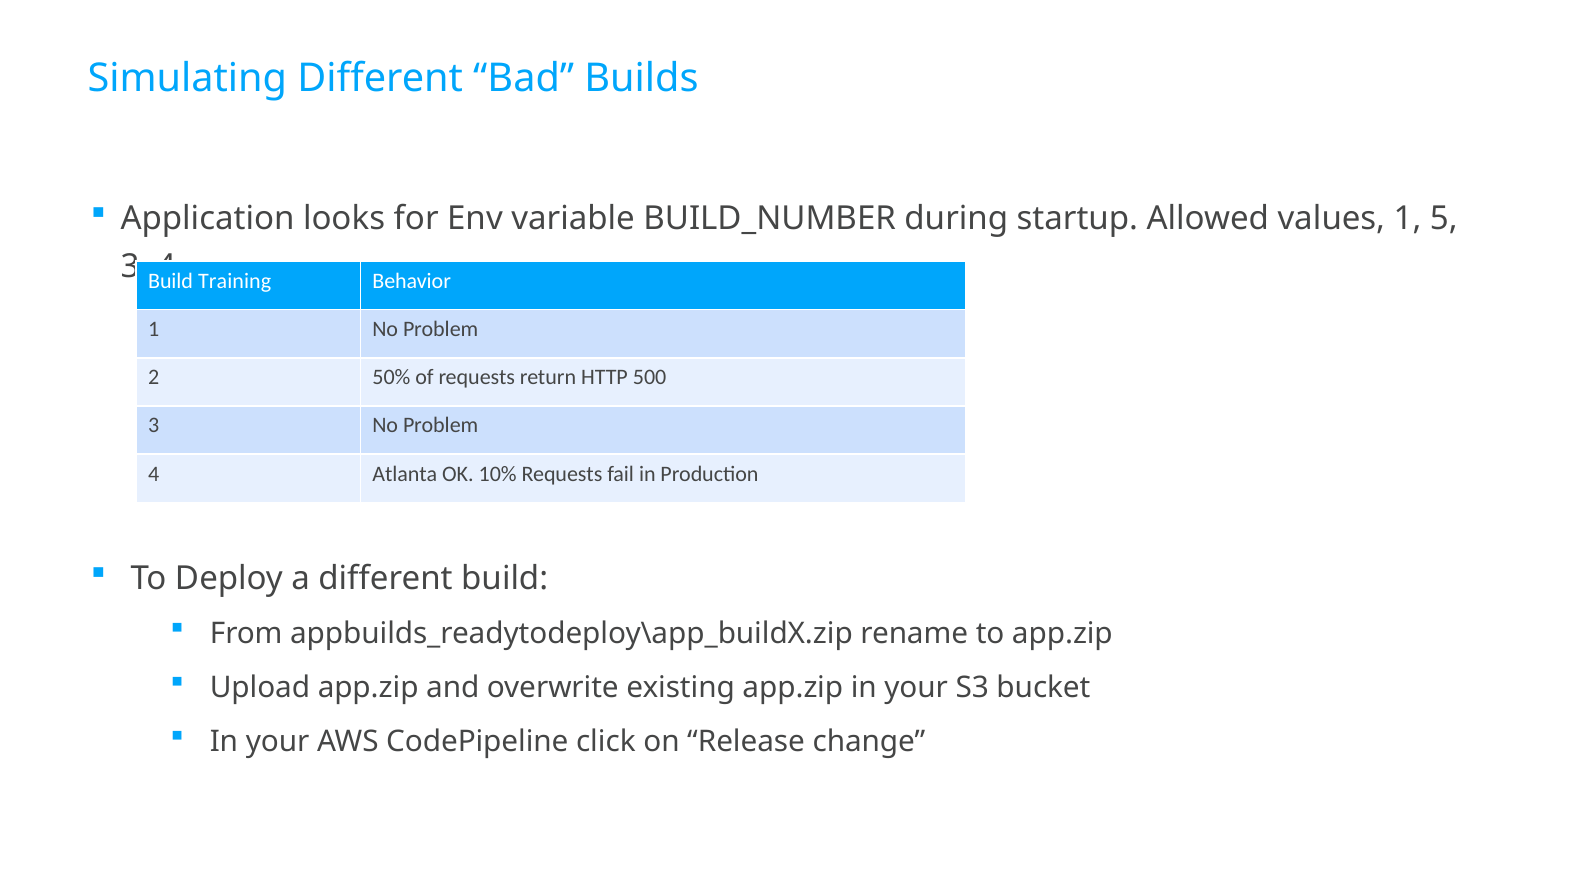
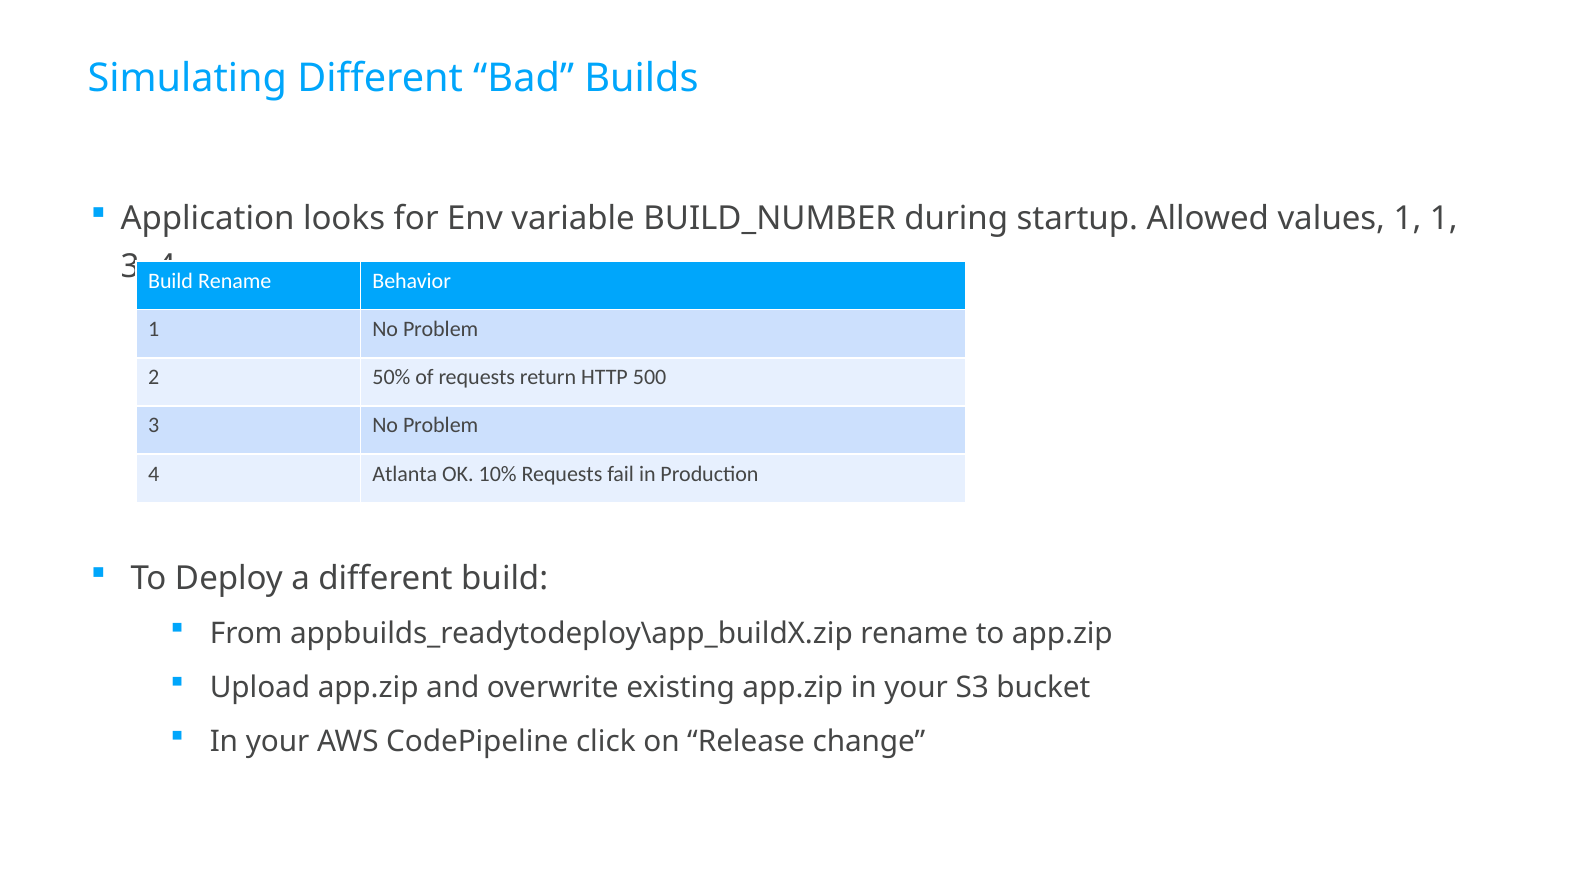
1 5: 5 -> 1
Training at (235, 281): Training -> Rename
